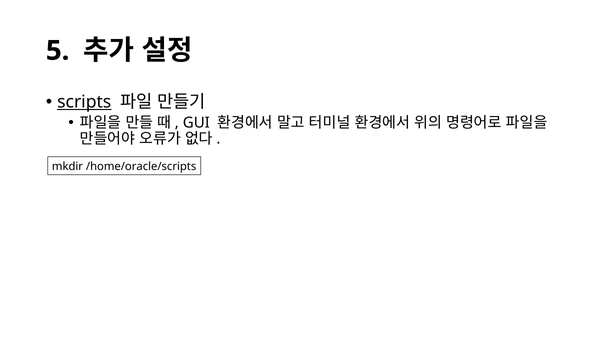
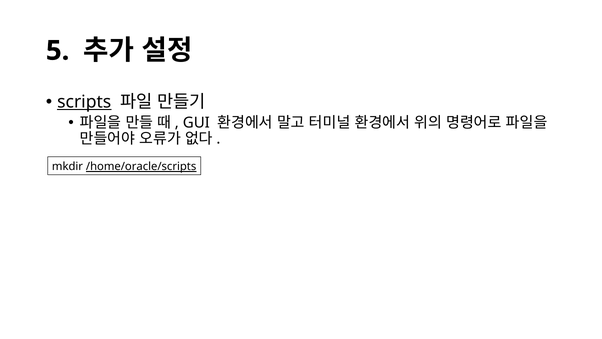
/home/oracle/scripts underline: none -> present
